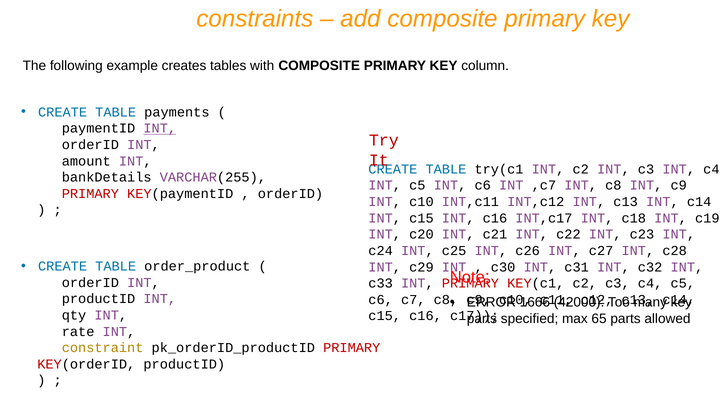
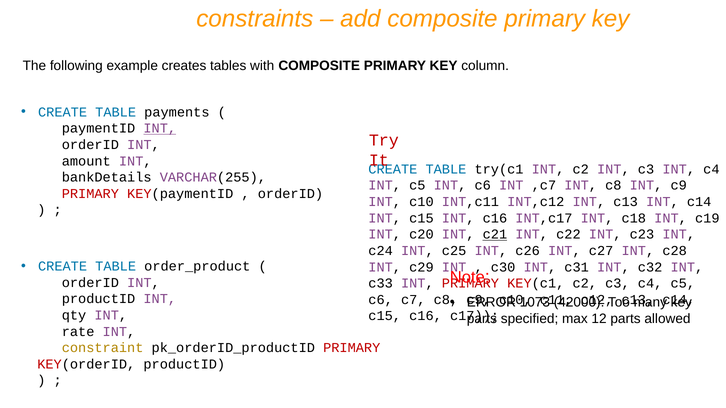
c21 underline: none -> present
1666: 1666 -> 1073
65: 65 -> 12
